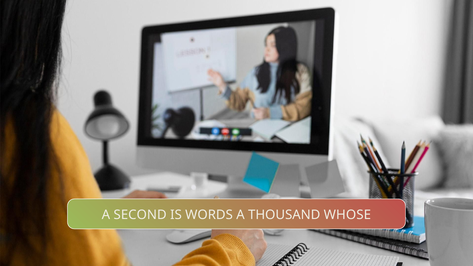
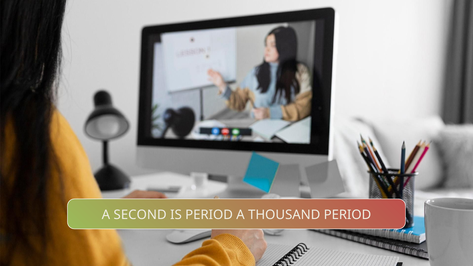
IS WORDS: WORDS -> PERIOD
THOUSAND WHOSE: WHOSE -> PERIOD
